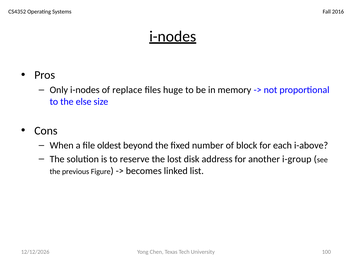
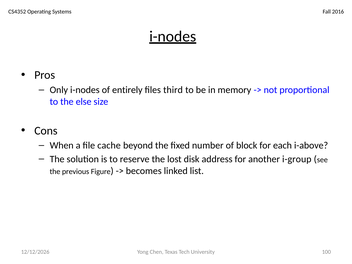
replace: replace -> entirely
huge: huge -> third
oldest: oldest -> cache
